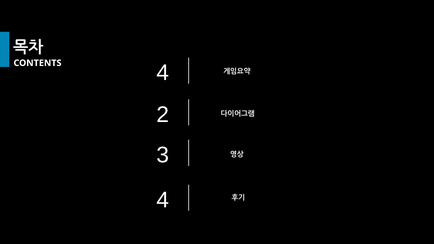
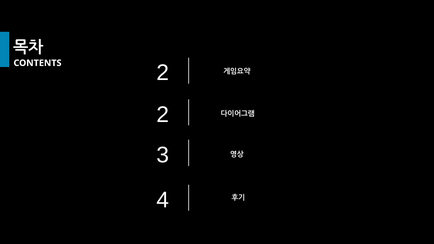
CONTENTS 4: 4 -> 2
